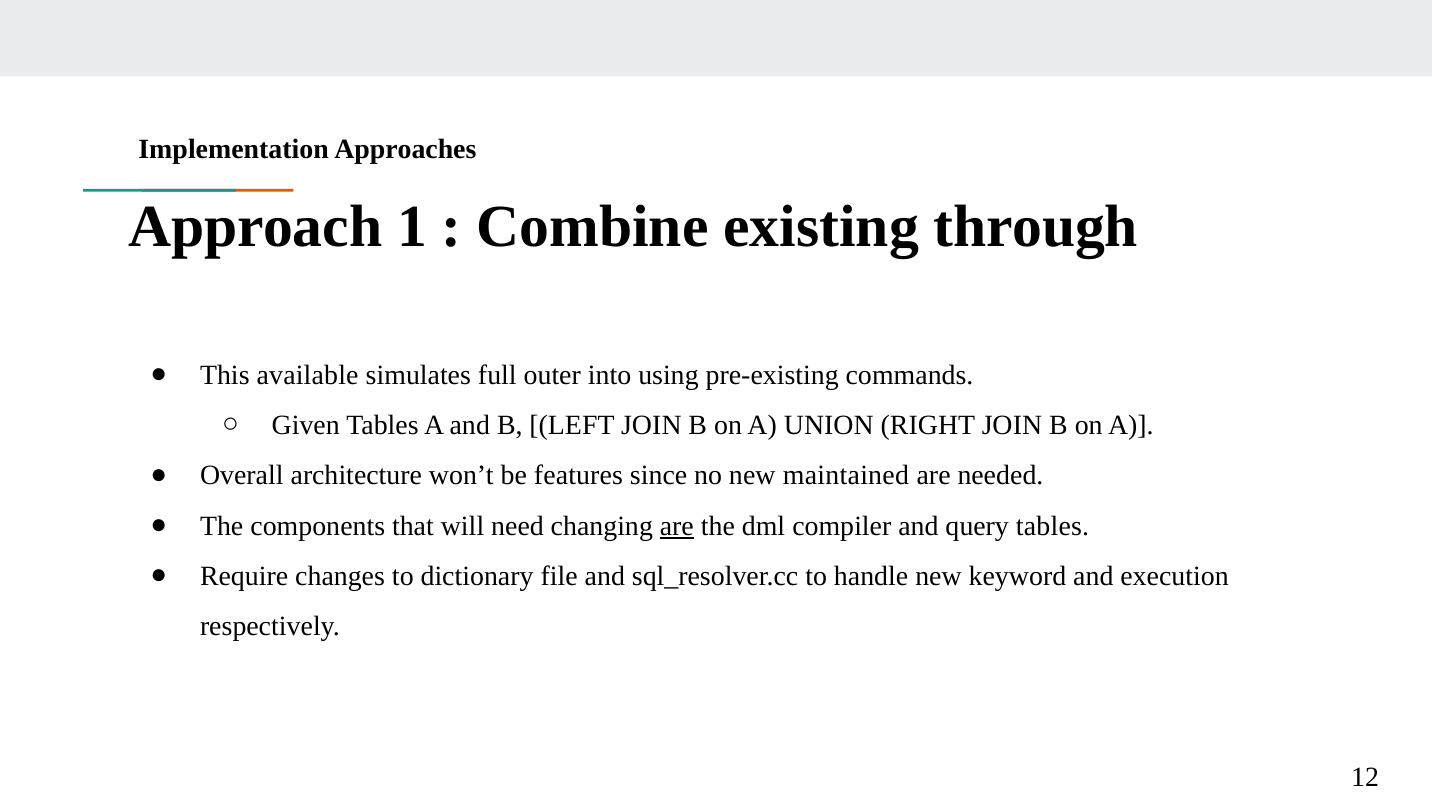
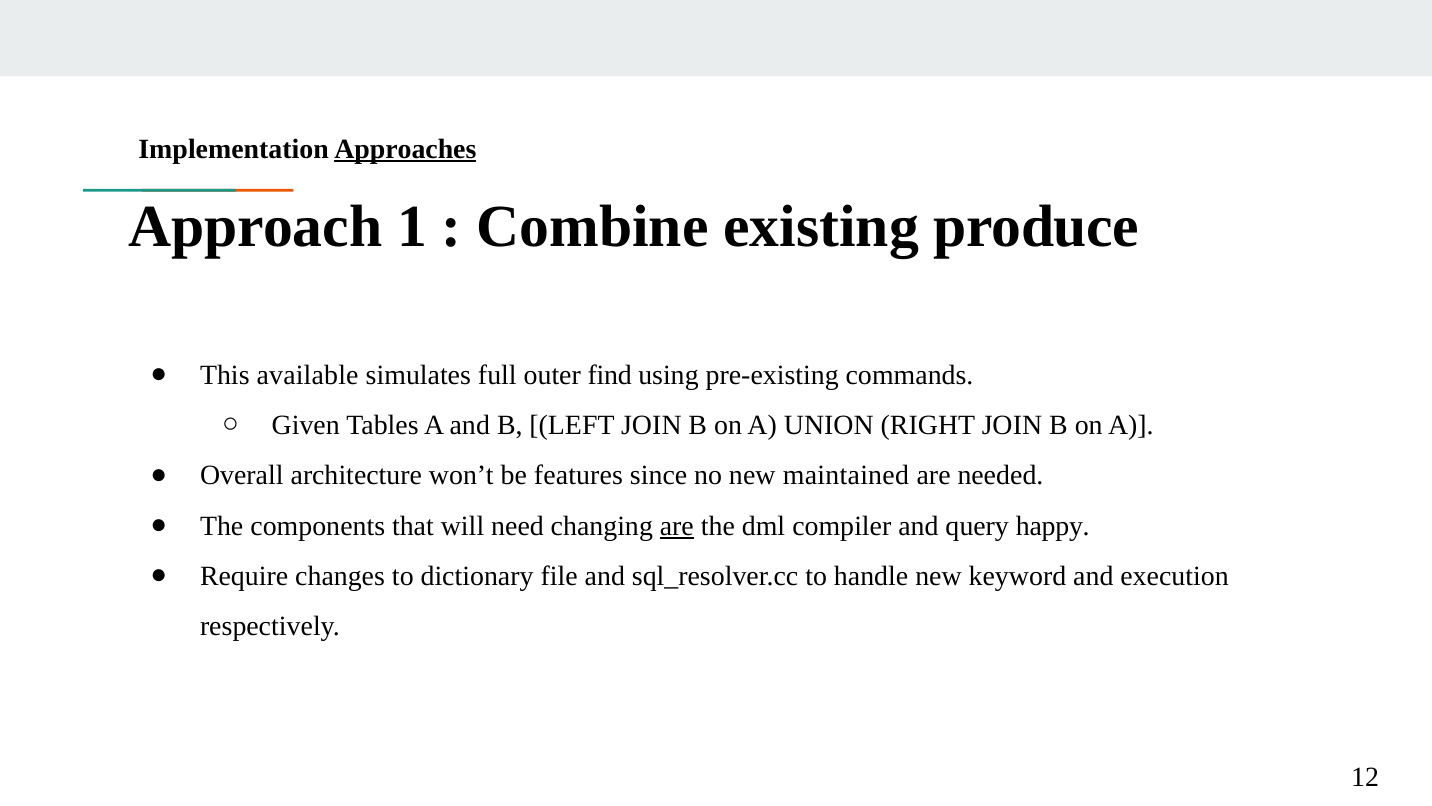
Approaches underline: none -> present
through: through -> produce
into: into -> find
query tables: tables -> happy
